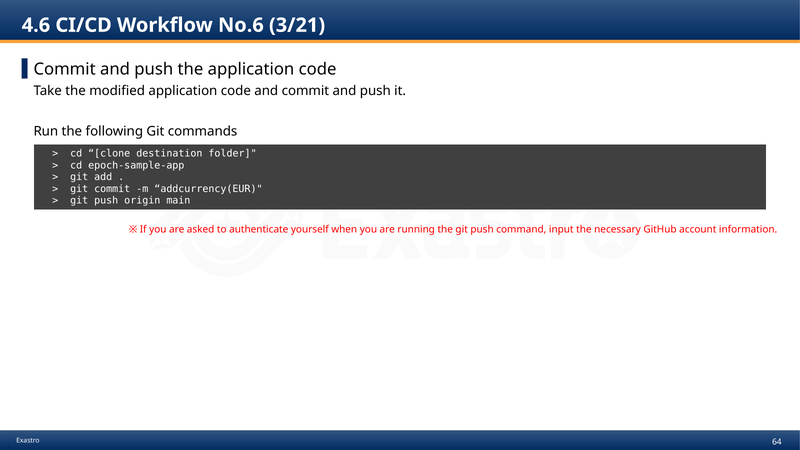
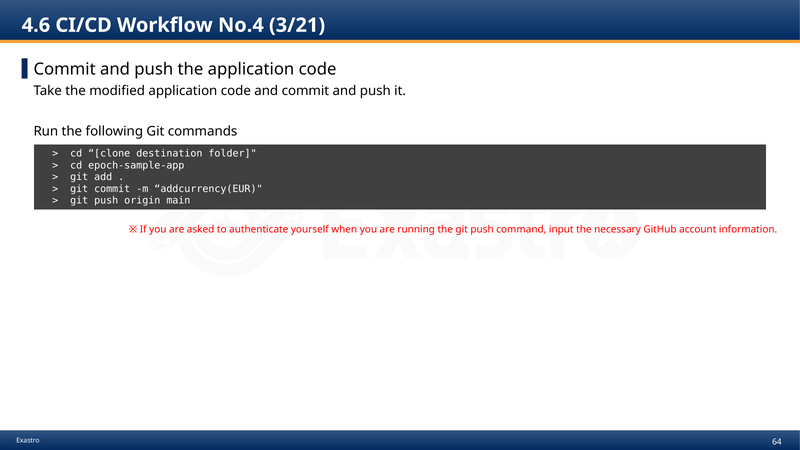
No.6: No.6 -> No.4
